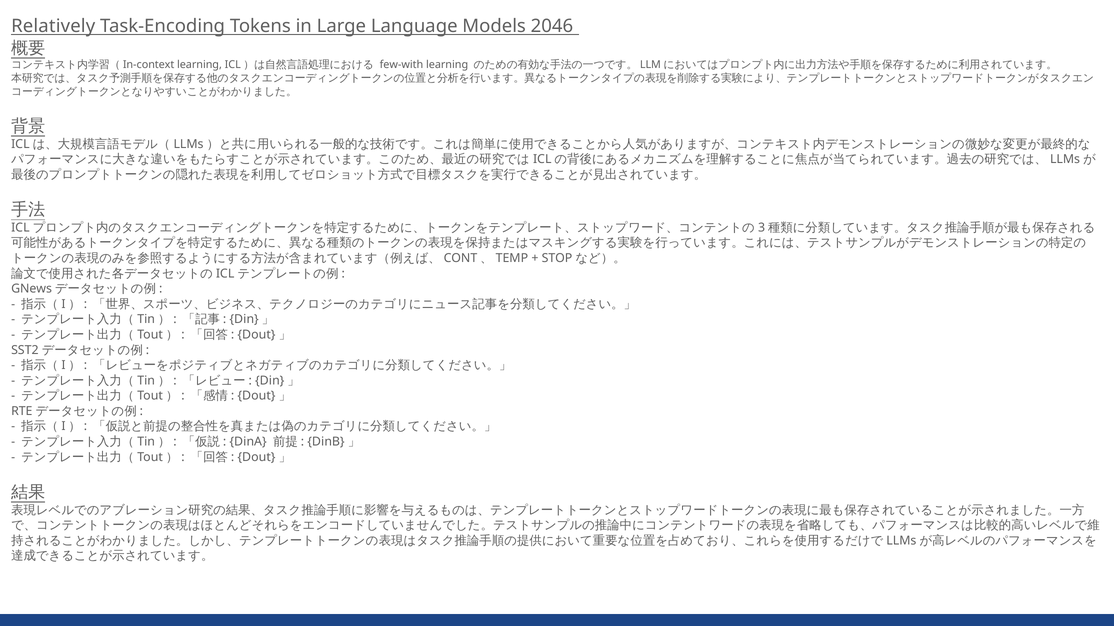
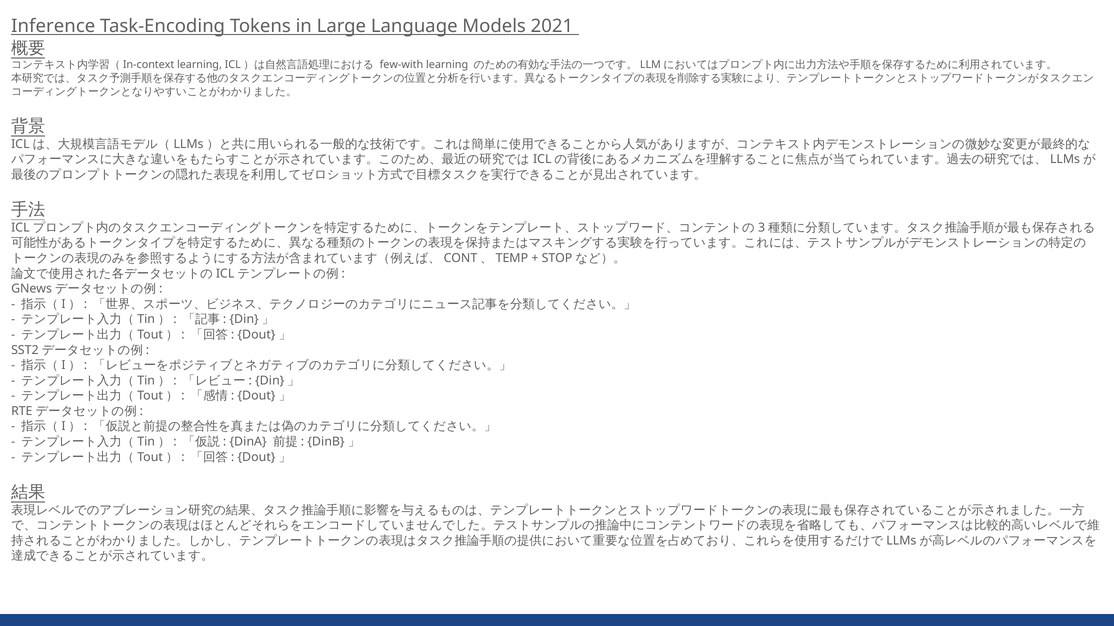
Relatively: Relatively -> Inference
2046: 2046 -> 2021
